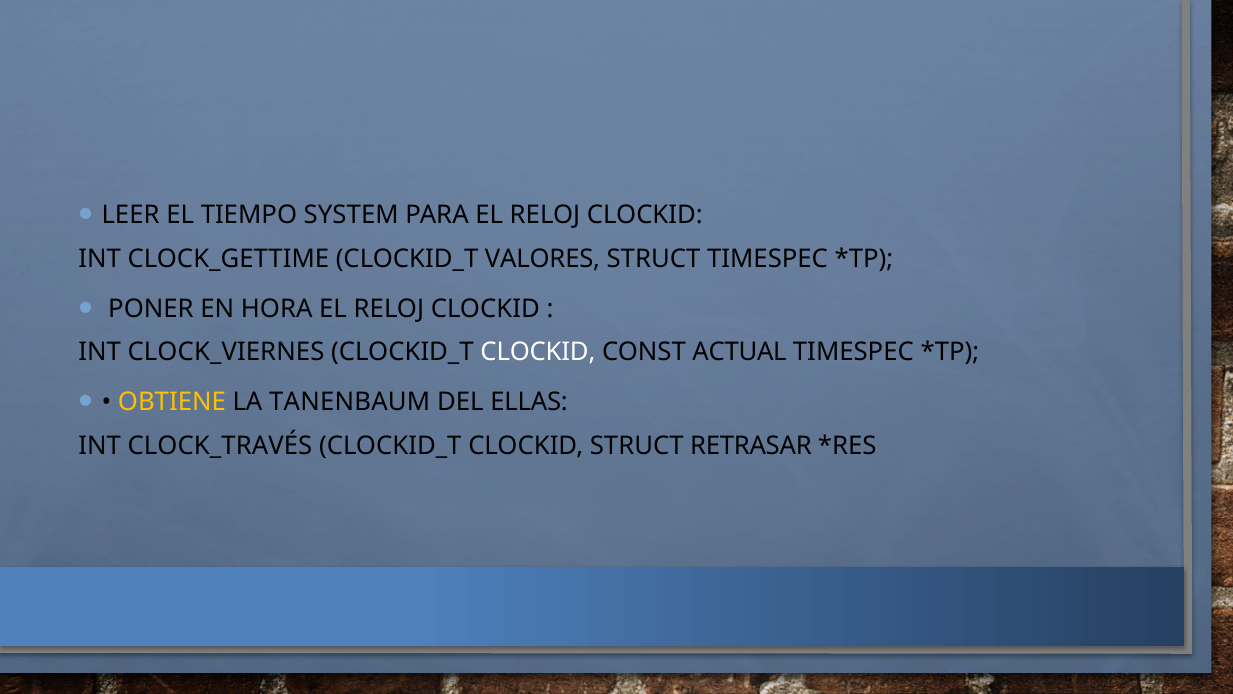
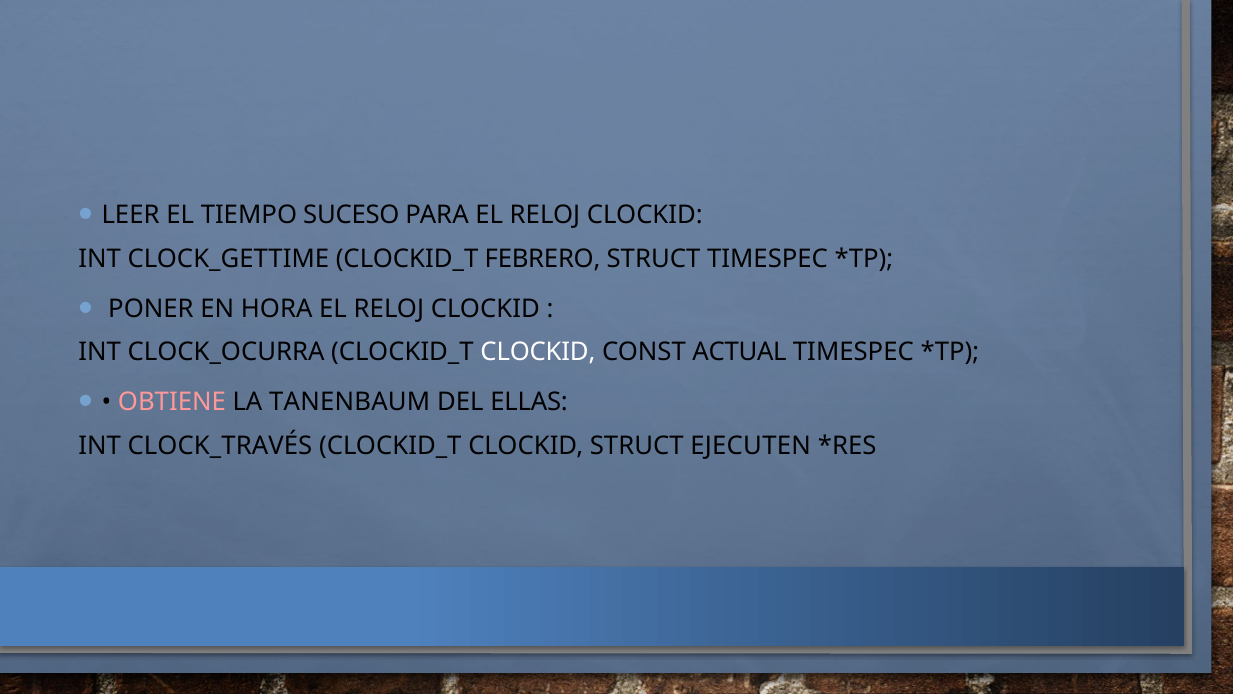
SYSTEM: SYSTEM -> SUCESO
VALORES: VALORES -> FEBRERO
CLOCK_VIERNES: CLOCK_VIERNES -> CLOCK_OCURRA
OBTIENE colour: yellow -> pink
RETRASAR: RETRASAR -> EJECUTEN
